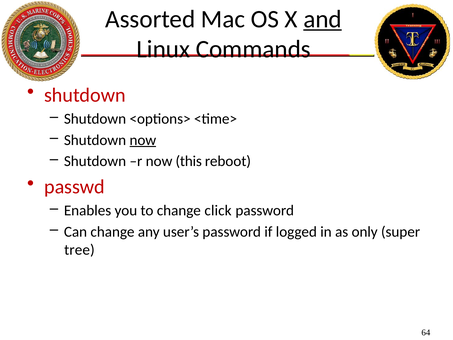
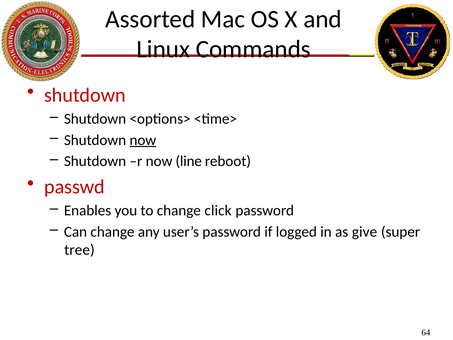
and underline: present -> none
this: this -> line
only: only -> give
